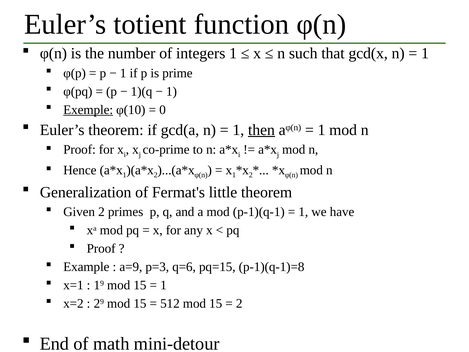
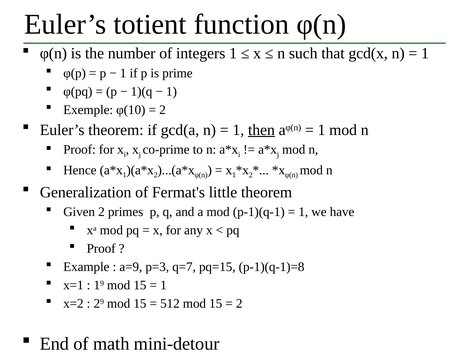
Exemple underline: present -> none
0 at (163, 110): 0 -> 2
q=6: q=6 -> q=7
